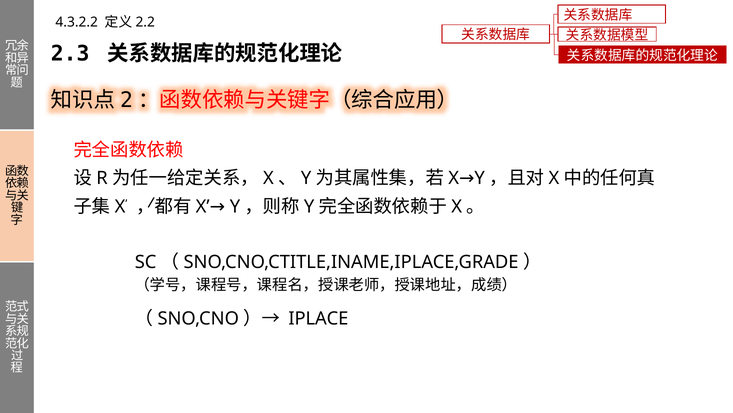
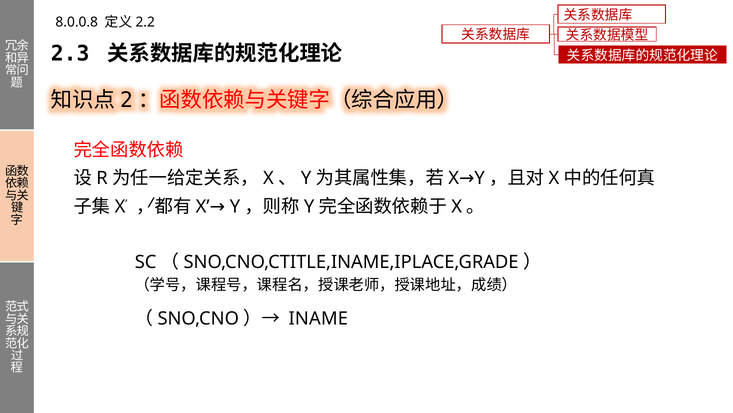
4.3.2.2: 4.3.2.2 -> 8.0.0.8
IPLACE: IPLACE -> INAME
